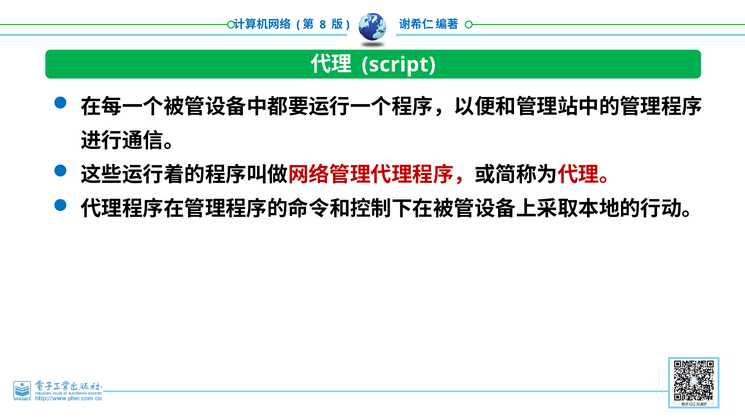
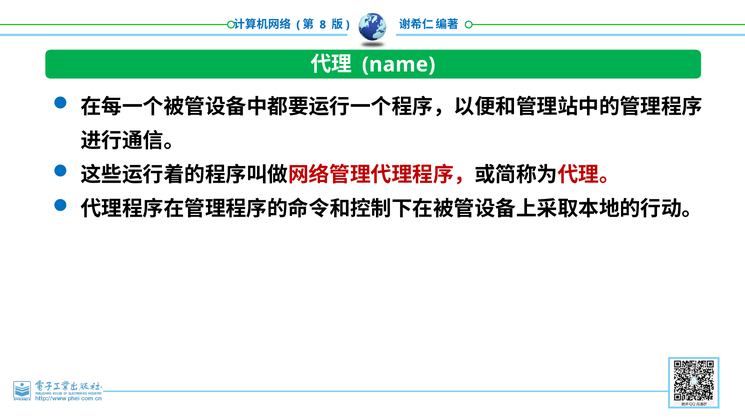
script: script -> name
